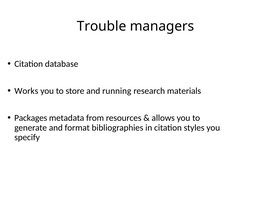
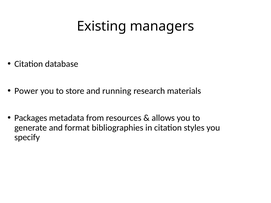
Trouble: Trouble -> Existing
Works: Works -> Power
